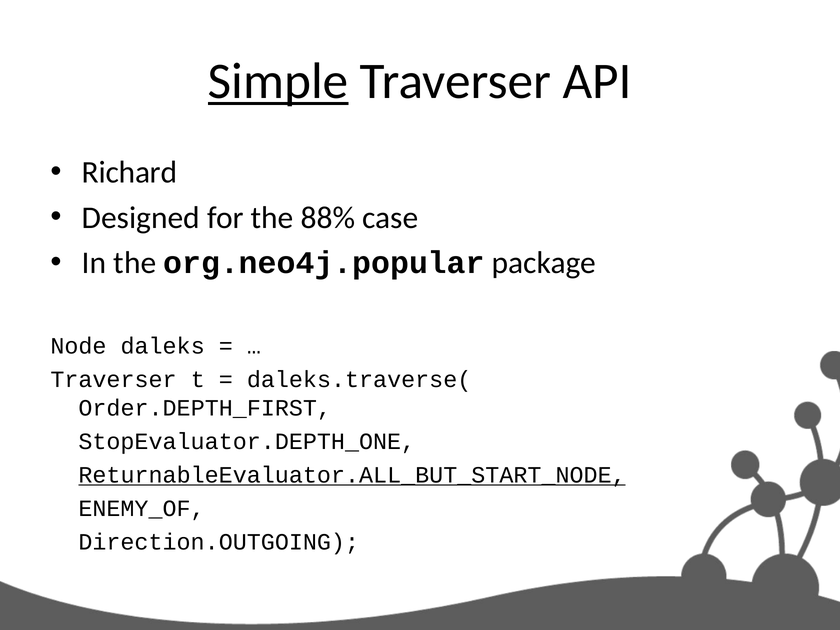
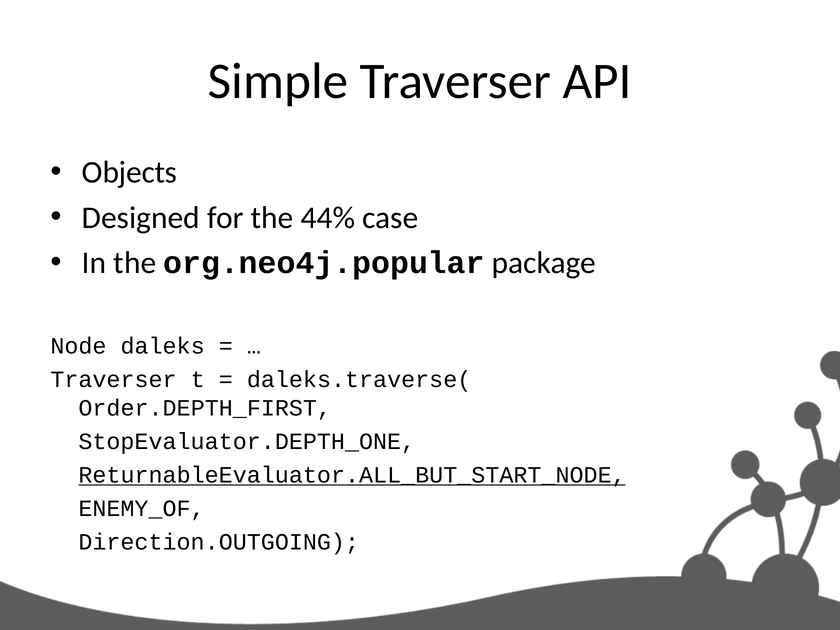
Simple underline: present -> none
Richard: Richard -> Objects
88%: 88% -> 44%
